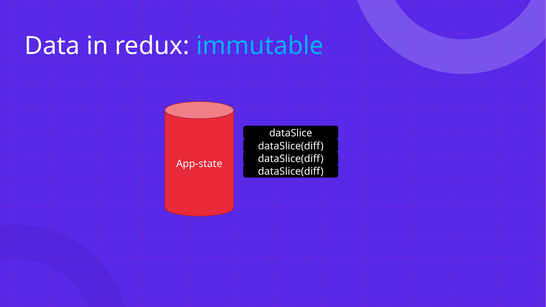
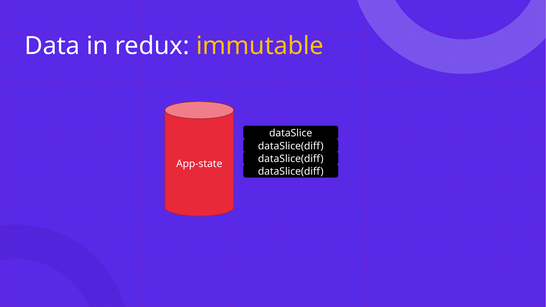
immutable colour: light blue -> yellow
